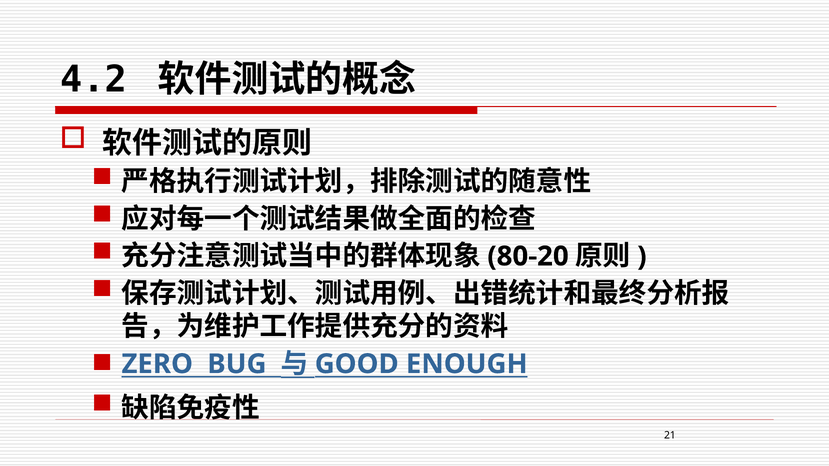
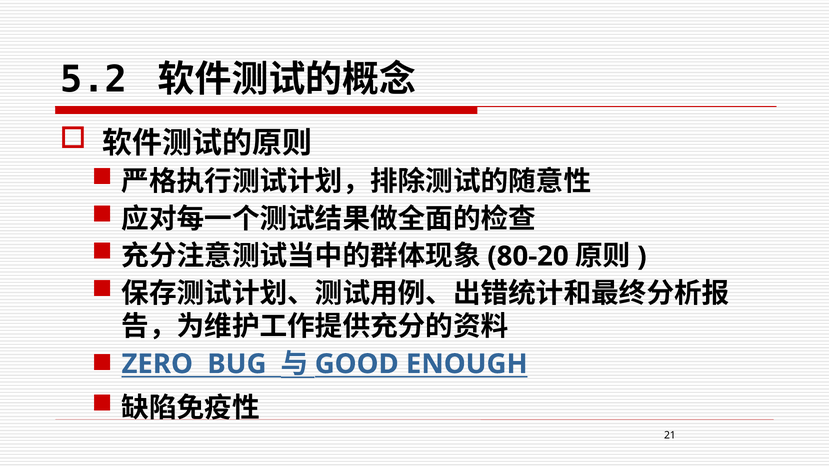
4.2: 4.2 -> 5.2
